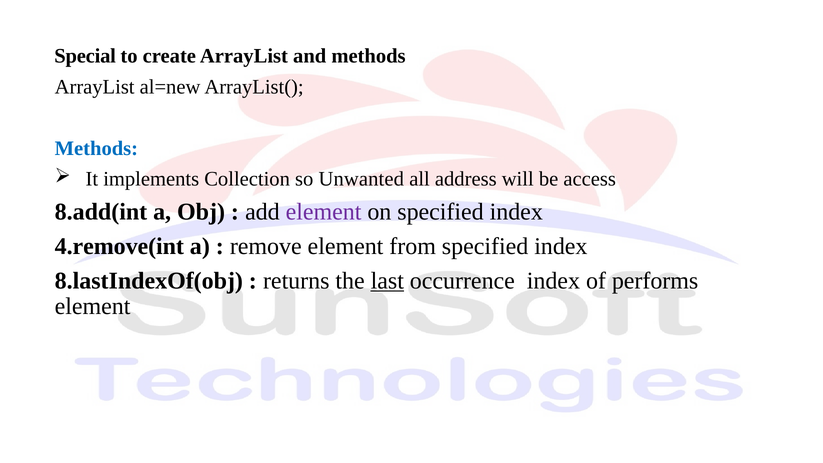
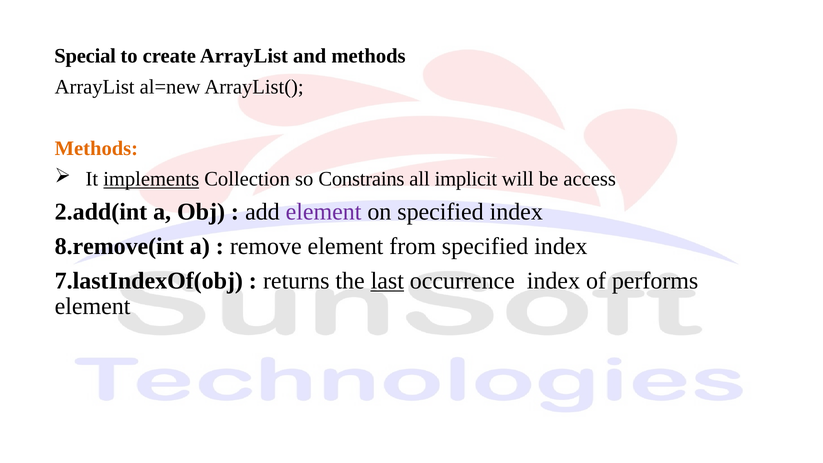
Methods at (96, 148) colour: blue -> orange
implements underline: none -> present
Unwanted: Unwanted -> Constrains
address: address -> implicit
8.add(int: 8.add(int -> 2.add(int
4.remove(int: 4.remove(int -> 8.remove(int
8.lastIndexOf(obj: 8.lastIndexOf(obj -> 7.lastIndexOf(obj
